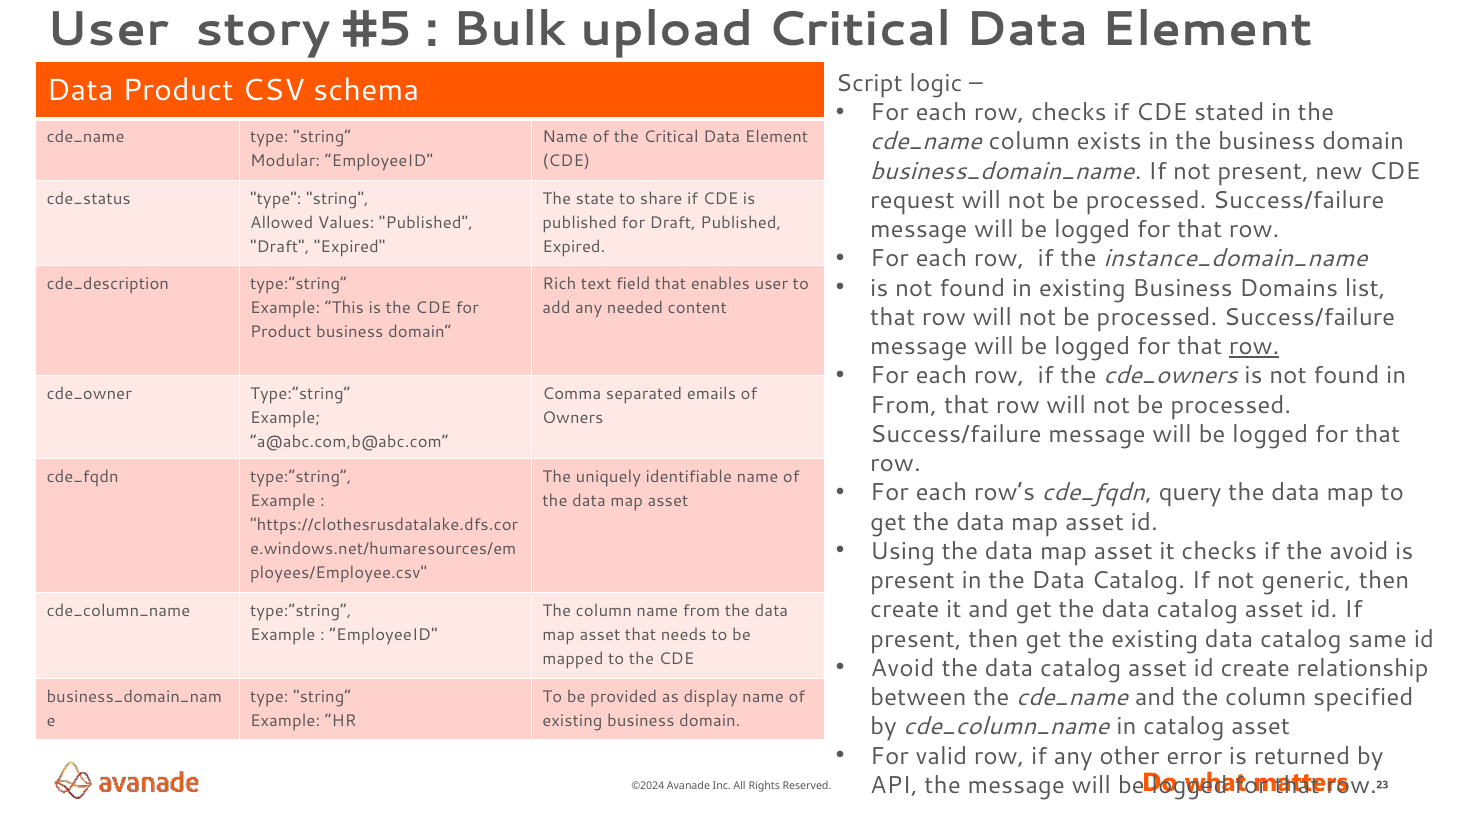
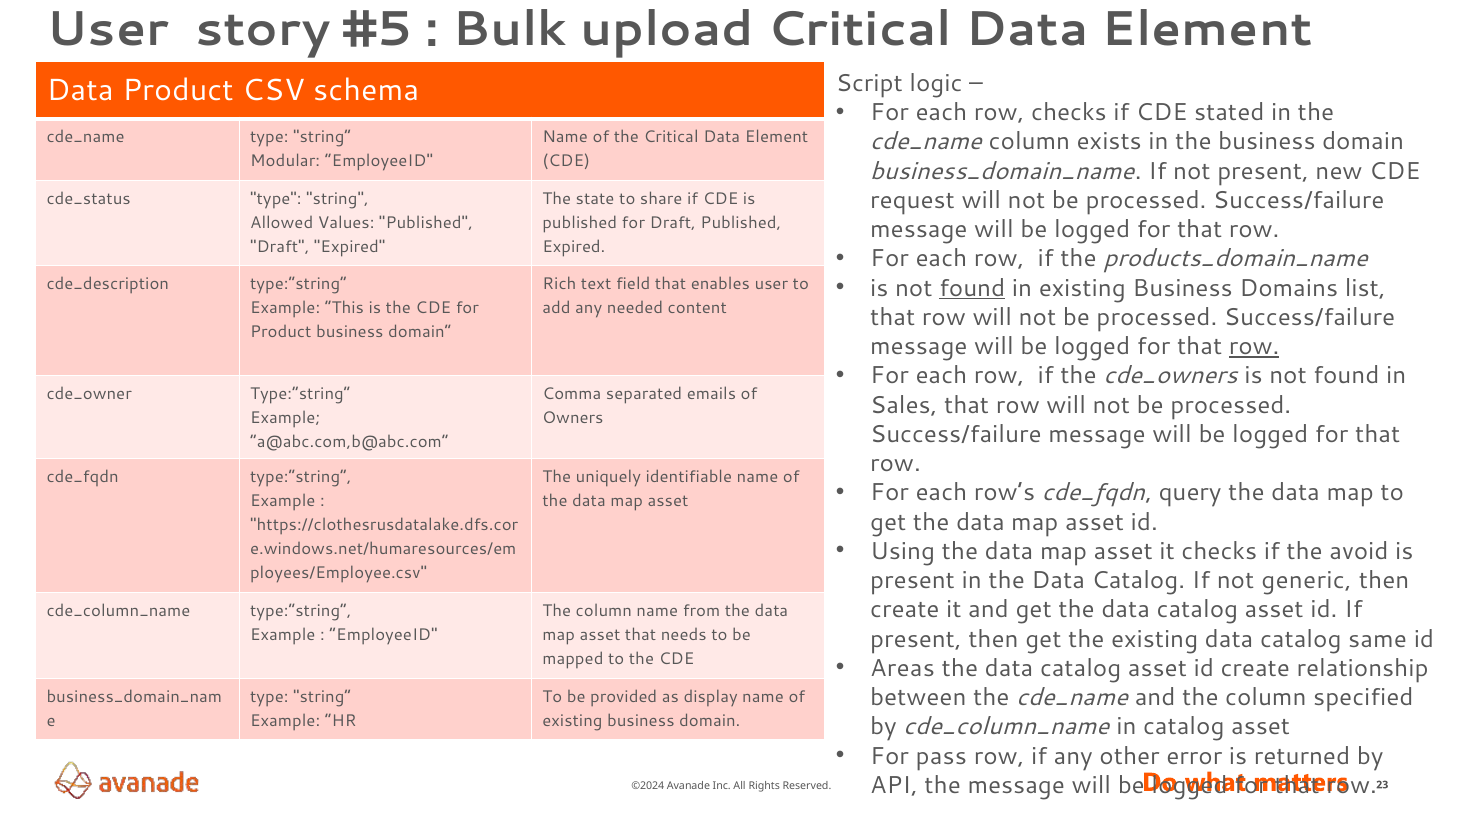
instance_domain_name: instance_domain_name -> products_domain_name
found at (972, 288) underline: none -> present
From at (904, 405): From -> Sales
Avoid at (903, 668): Avoid -> Areas
valid: valid -> pass
